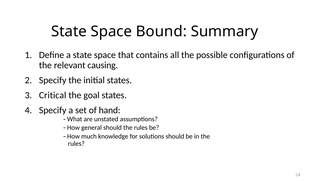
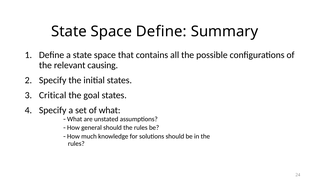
Space Bound: Bound -> Define
of hand: hand -> what
